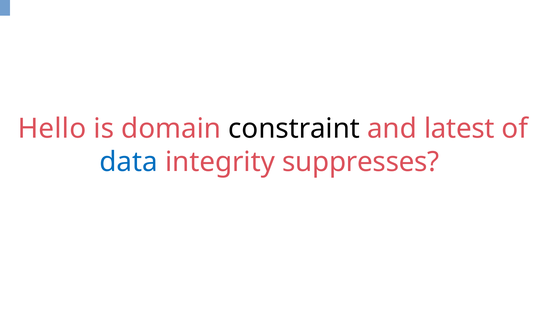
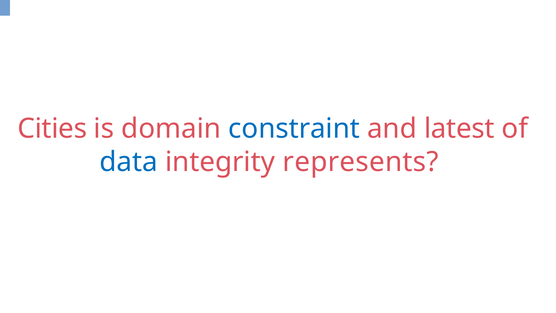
Hello: Hello -> Cities
constraint colour: black -> blue
suppresses: suppresses -> represents
